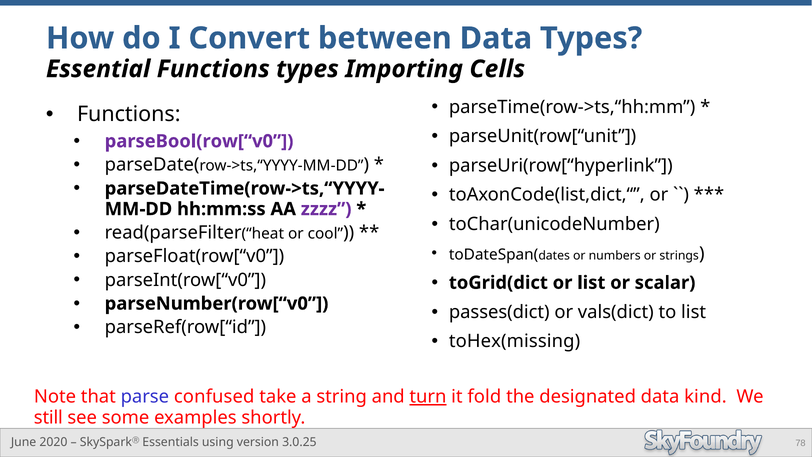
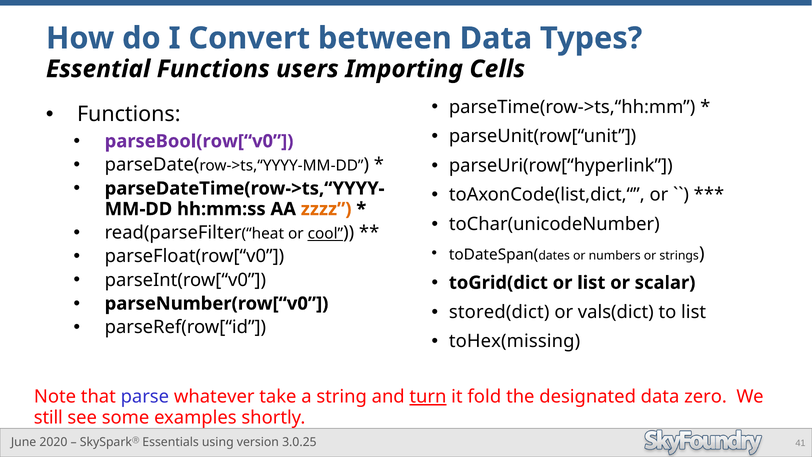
Functions types: types -> users
zzzz colour: purple -> orange
cool underline: none -> present
passes(dict: passes(dict -> stored(dict
confused: confused -> whatever
kind: kind -> zero
78: 78 -> 41
